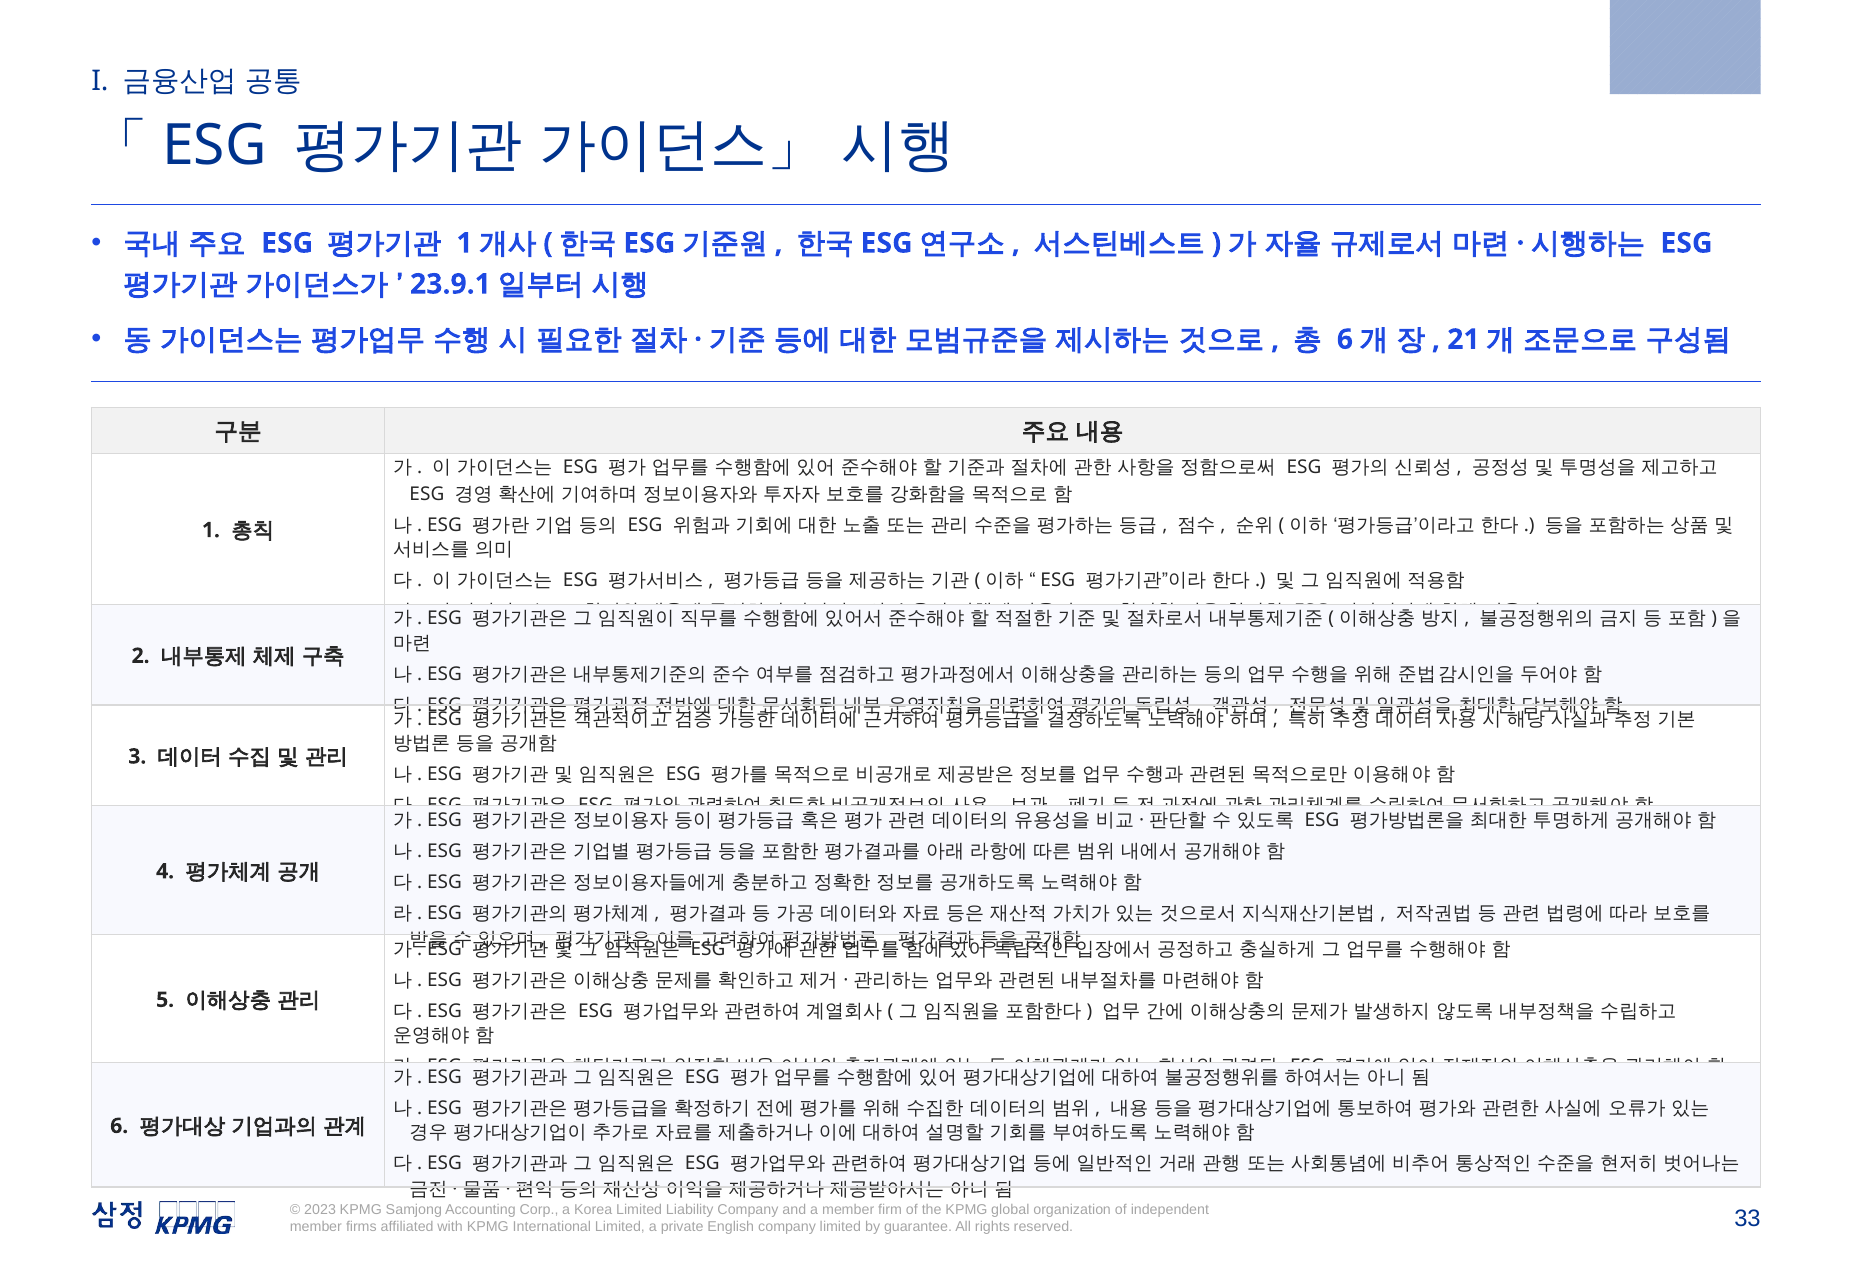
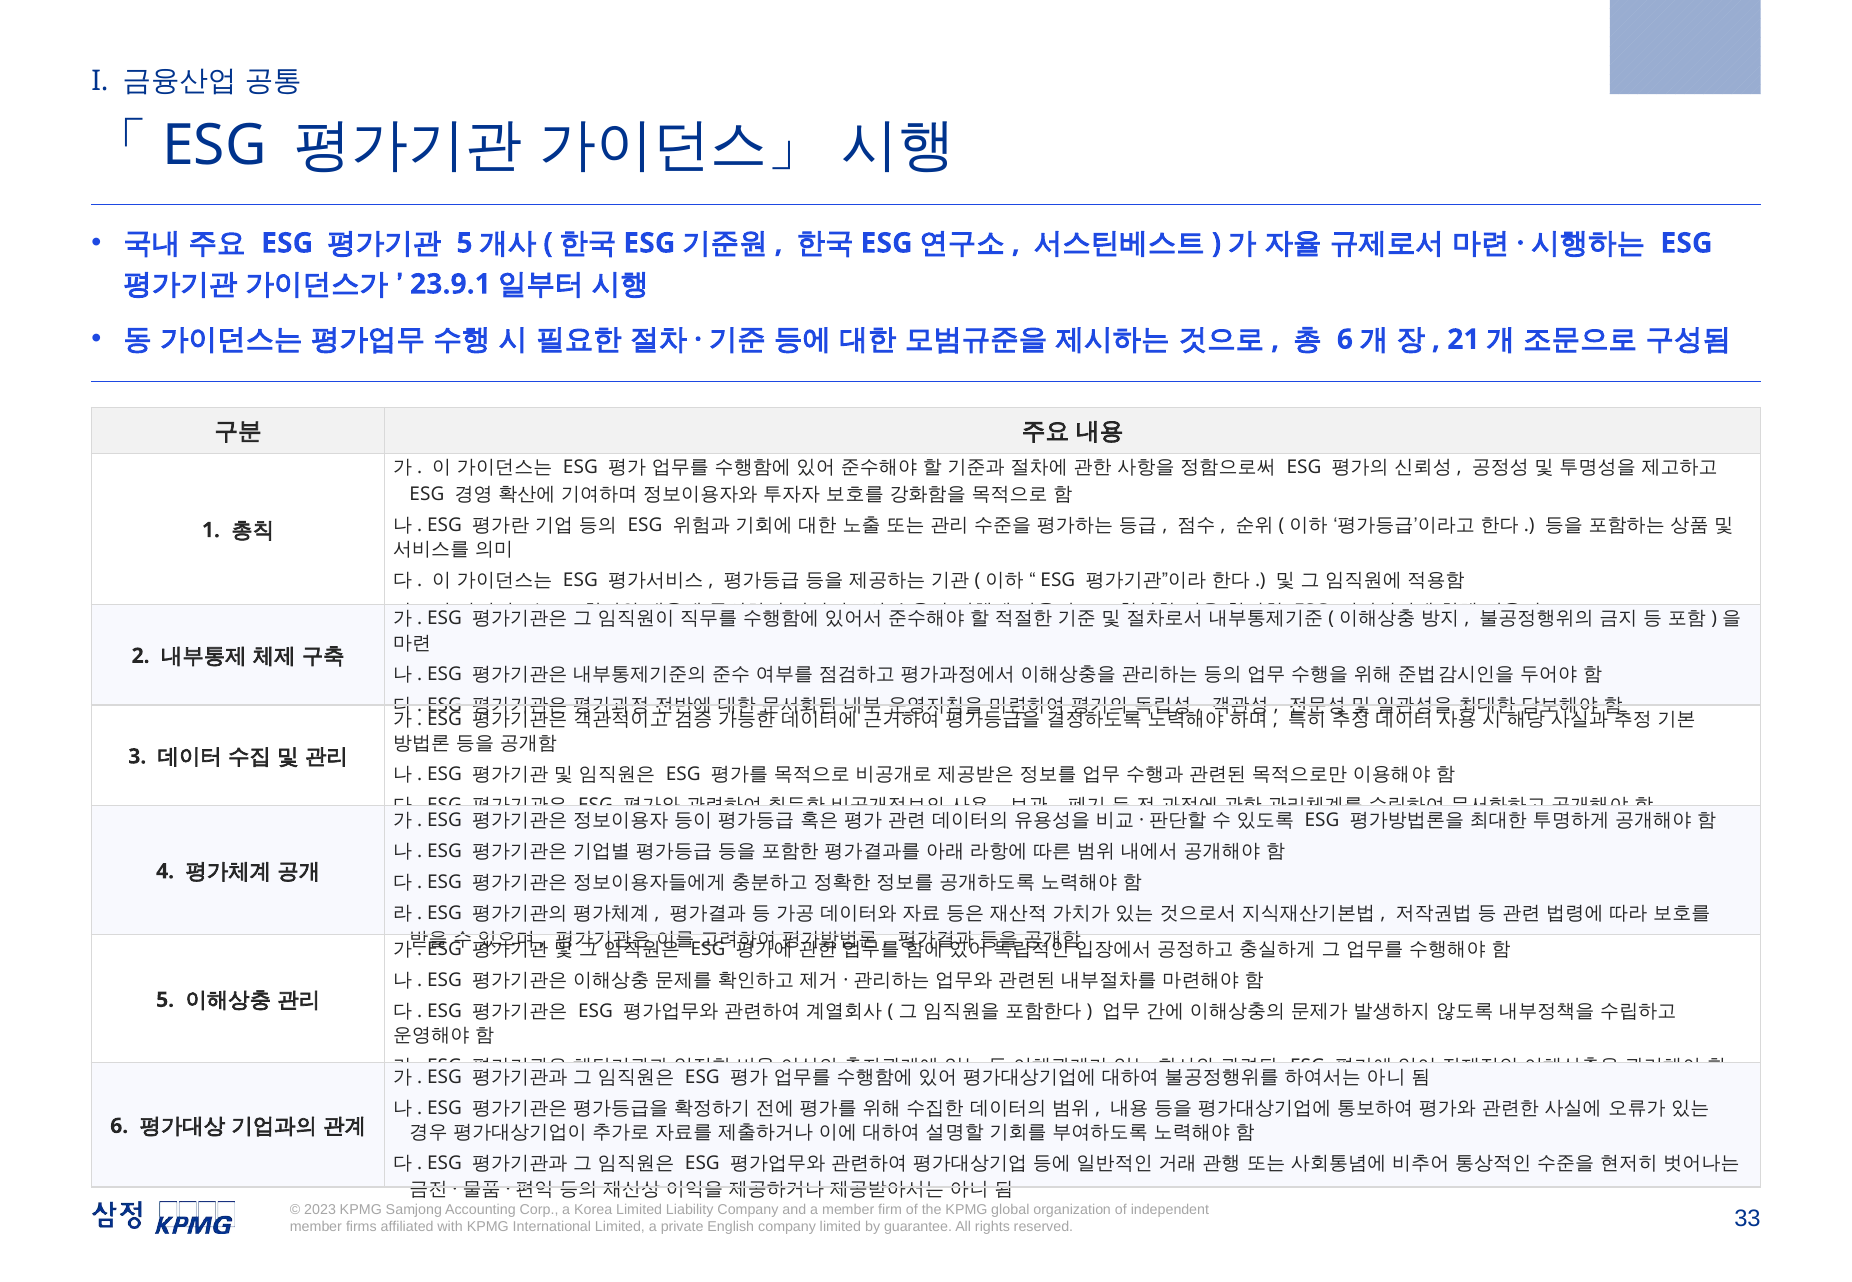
1 at (465, 243): 1 -> 5
